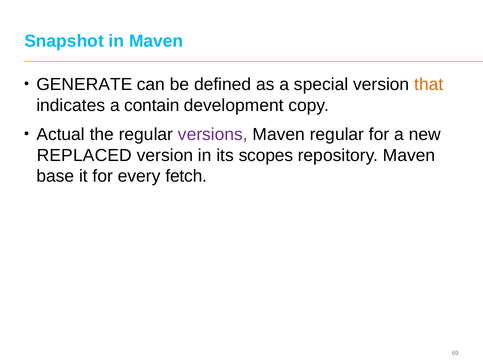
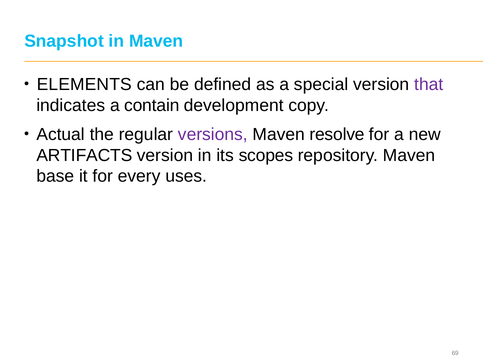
GENERATE: GENERATE -> ELEMENTS
that colour: orange -> purple
Maven regular: regular -> resolve
REPLACED: REPLACED -> ARTIFACTS
fetch: fetch -> uses
